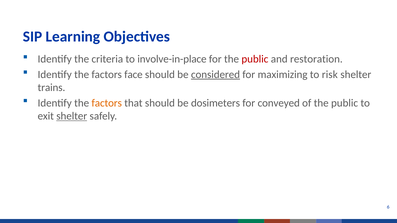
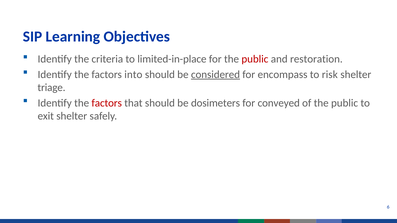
involve-in-place: involve-in-place -> limited-in-place
face: face -> into
maximizing: maximizing -> encompass
trains: trains -> triage
factors at (107, 103) colour: orange -> red
shelter at (72, 116) underline: present -> none
